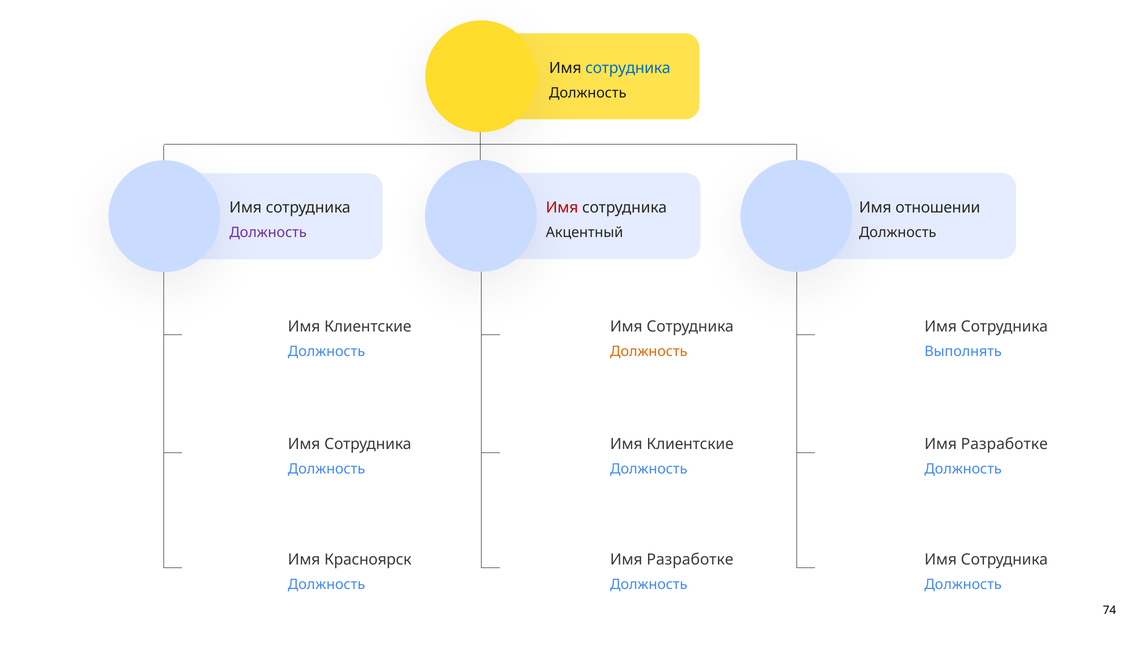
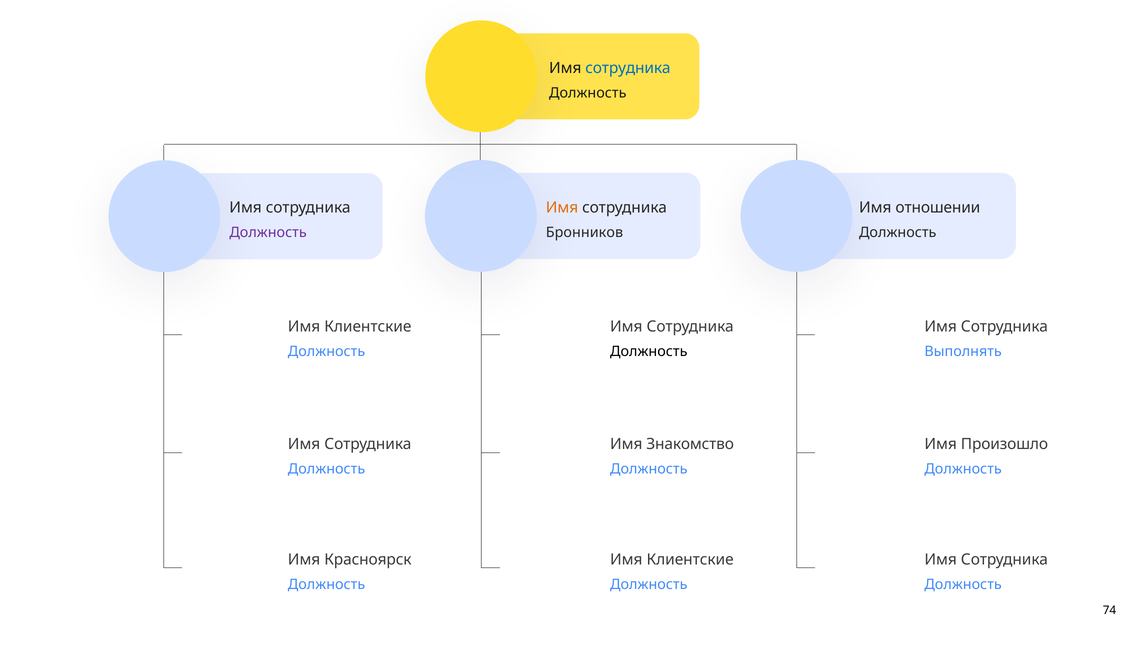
Имя at (562, 208) colour: red -> orange
Акцентный: Акцентный -> Бронников
Должность at (649, 352) colour: orange -> black
Клиентские at (690, 444): Клиентские -> Знакомство
Разработке at (1004, 444): Разработке -> Произошло
Разработке at (690, 560): Разработке -> Клиентские
